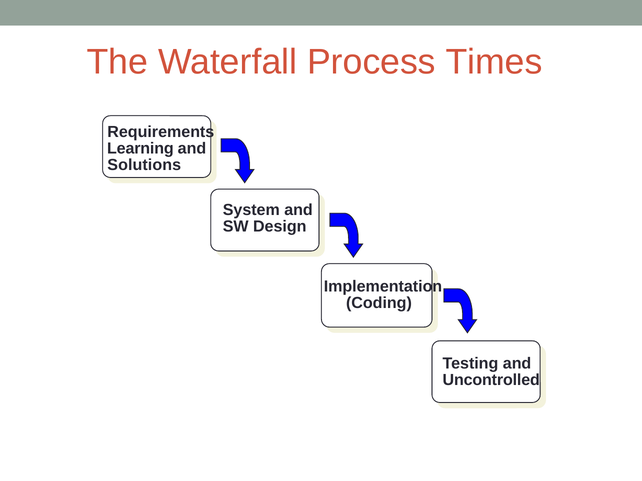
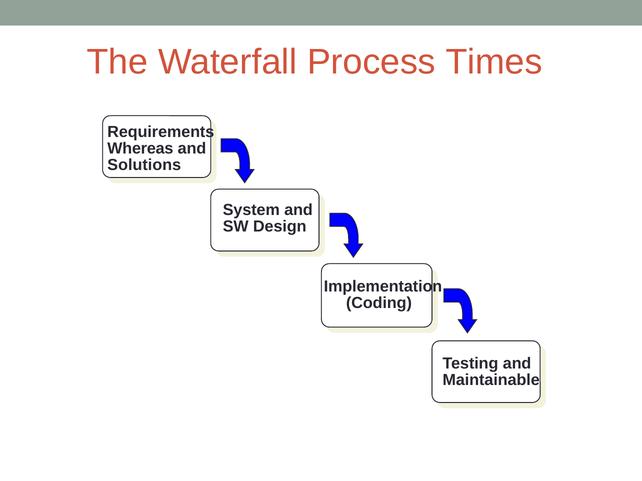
Learning: Learning -> Whereas
Uncontrolled: Uncontrolled -> Maintainable
